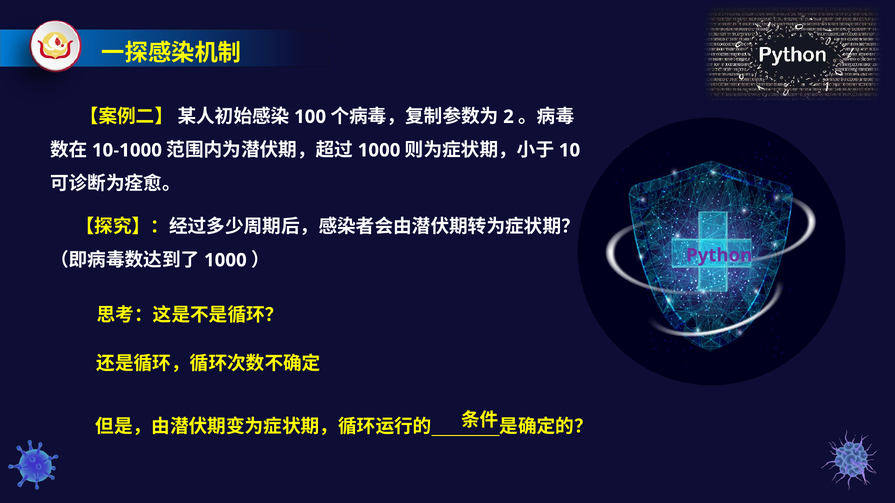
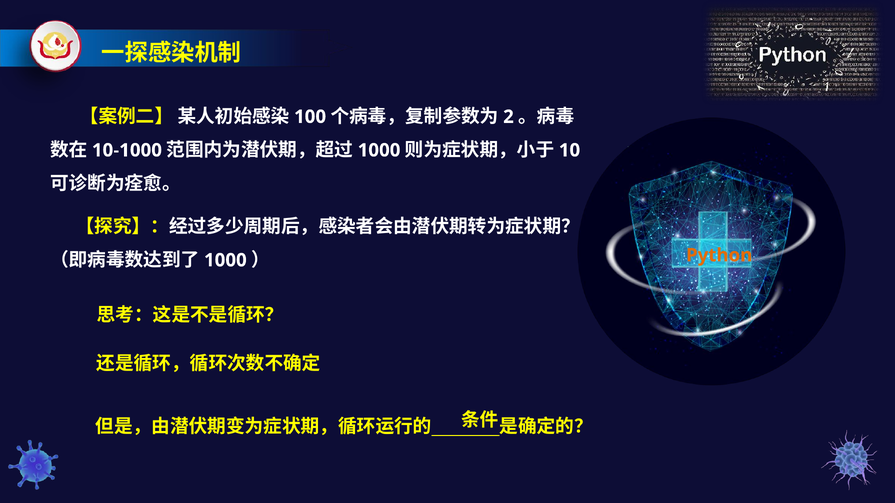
Python colour: purple -> orange
